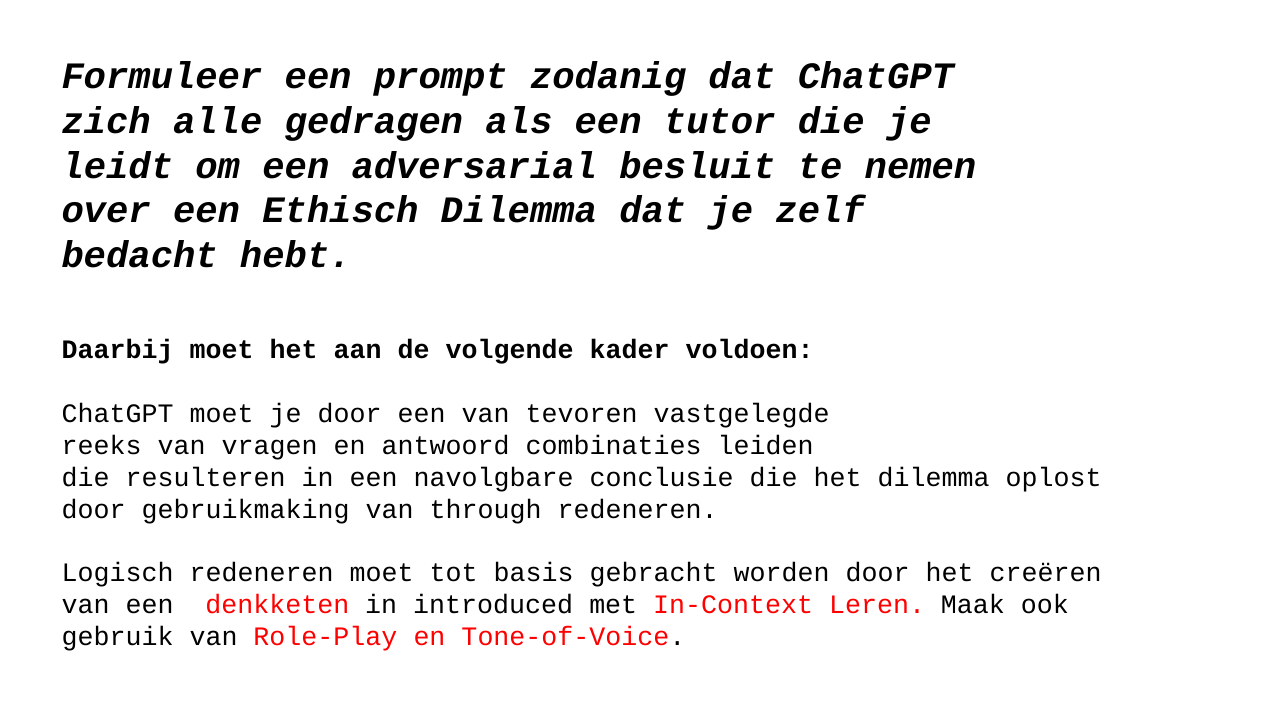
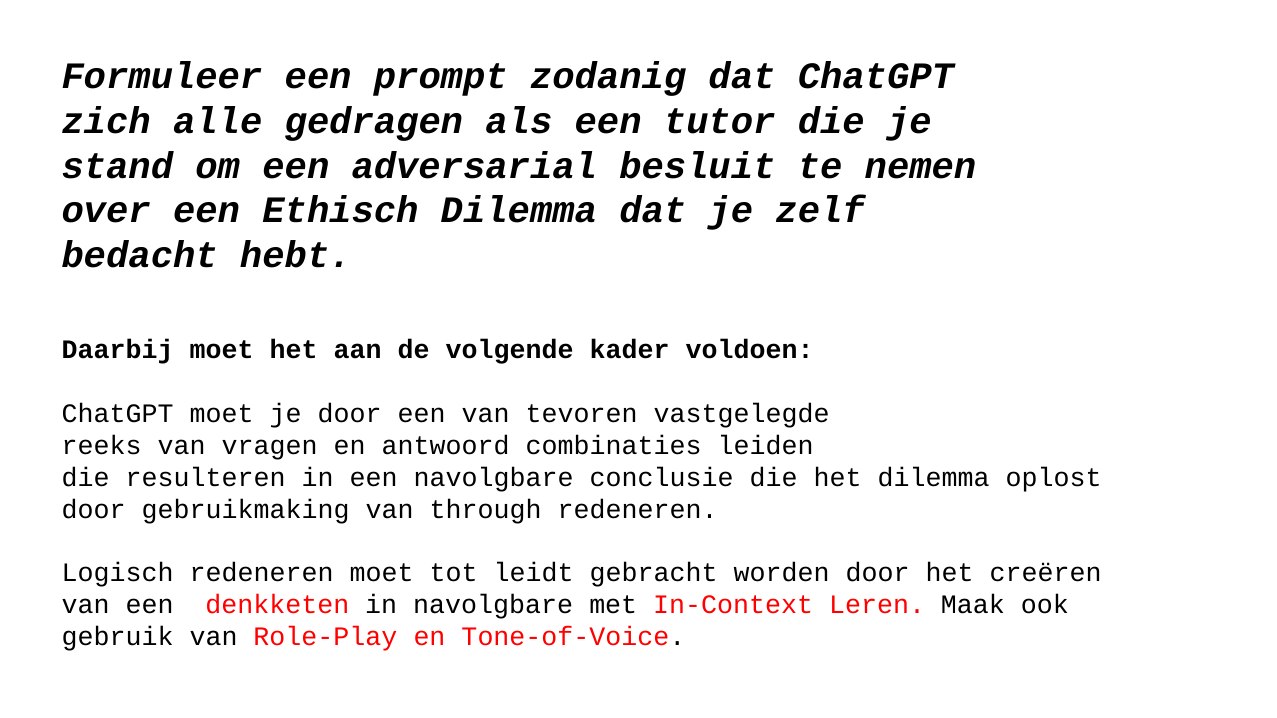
leidt: leidt -> stand
basis: basis -> leidt
in introduced: introduced -> navolgbare
